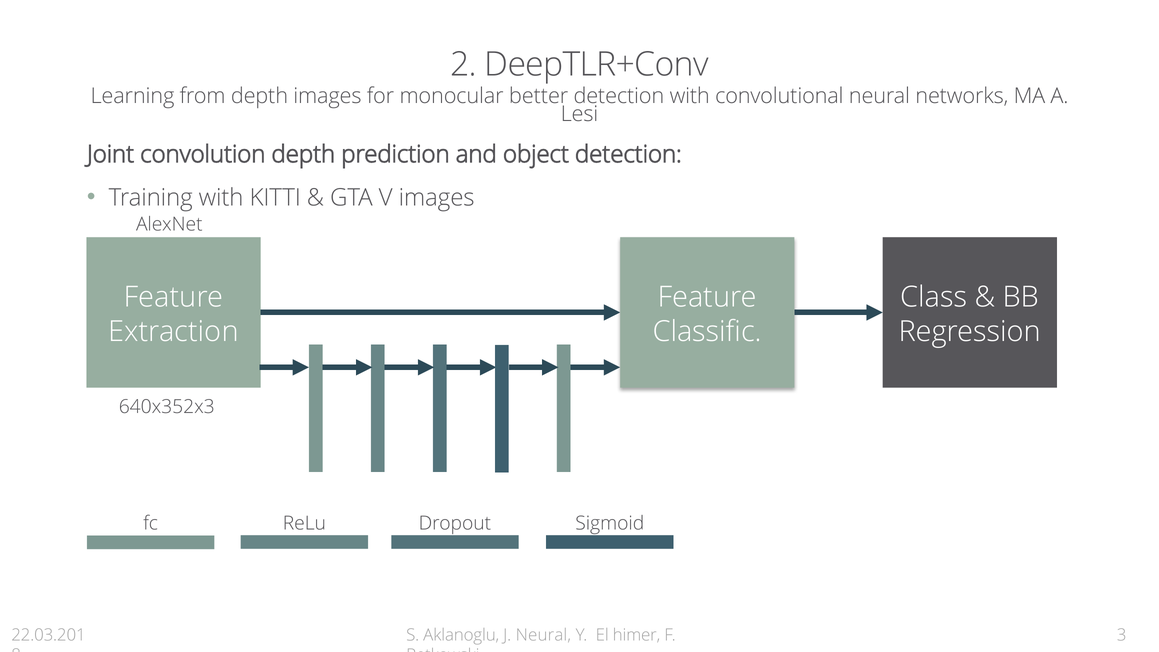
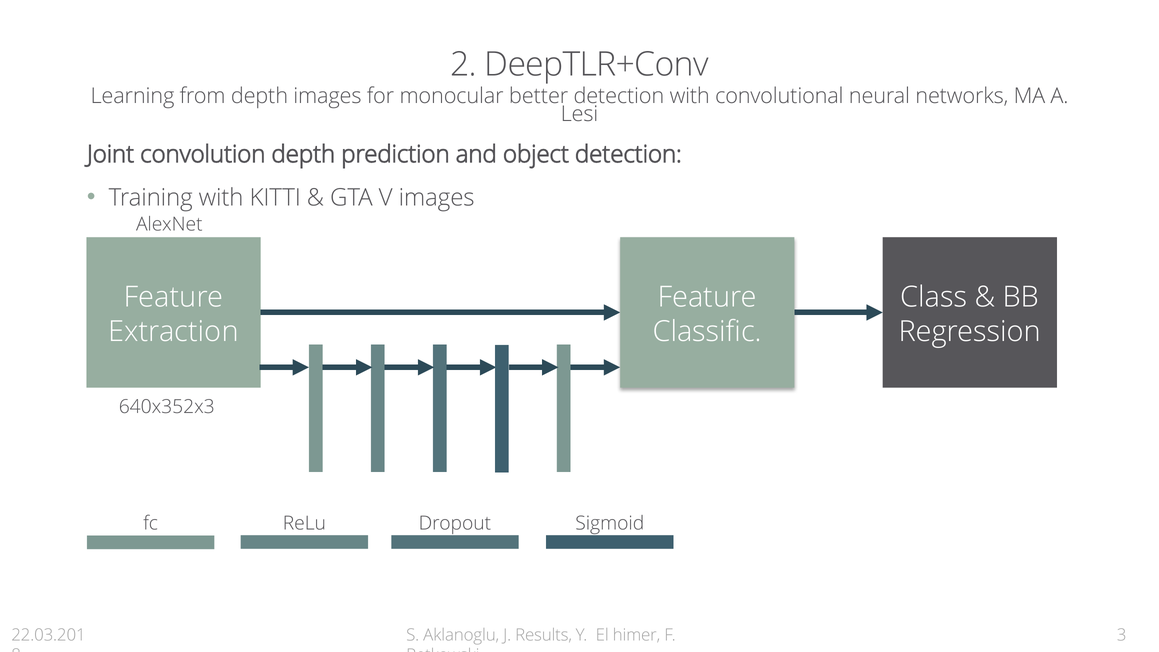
J Neural: Neural -> Results
